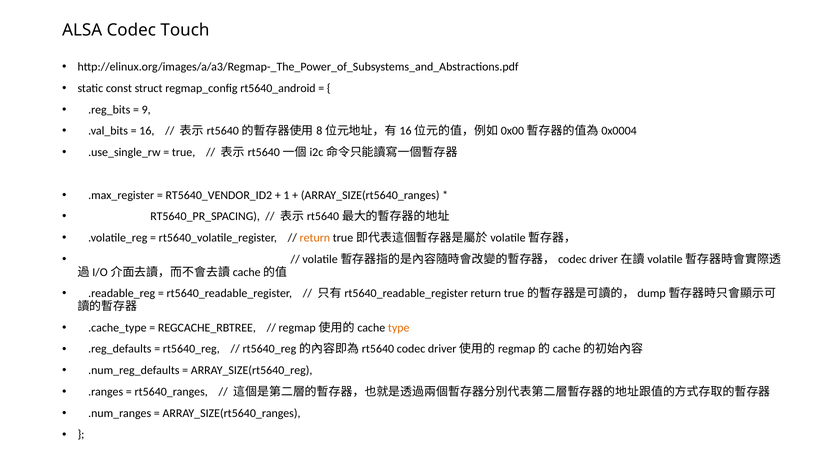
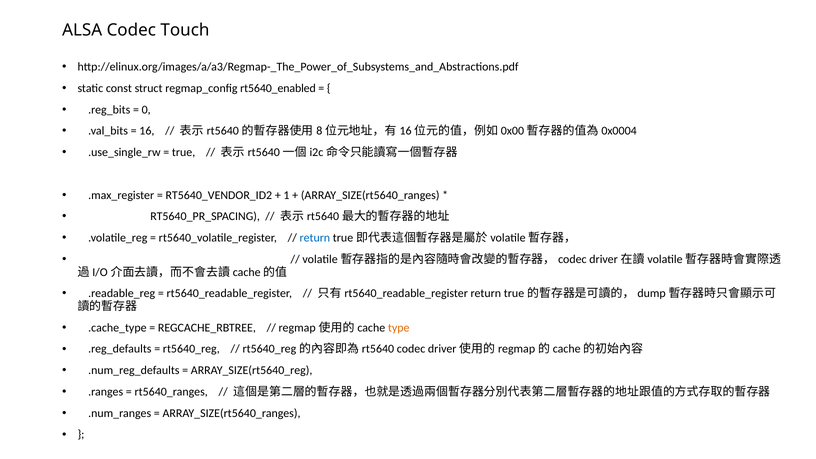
rt5640_android: rt5640_android -> rt5640_enabled
9: 9 -> 0
return at (315, 238) colour: orange -> blue
